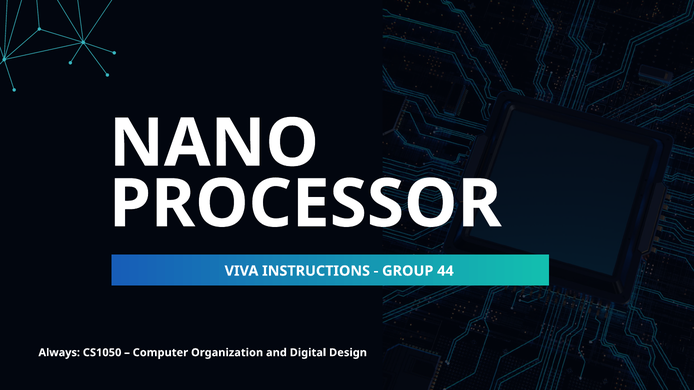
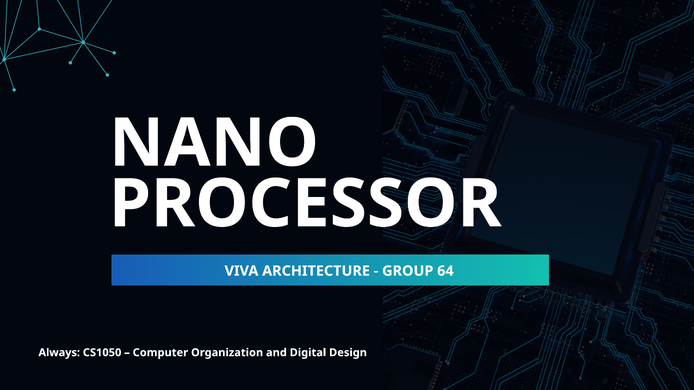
INSTRUCTIONS: INSTRUCTIONS -> ARCHITECTURE
44: 44 -> 64
